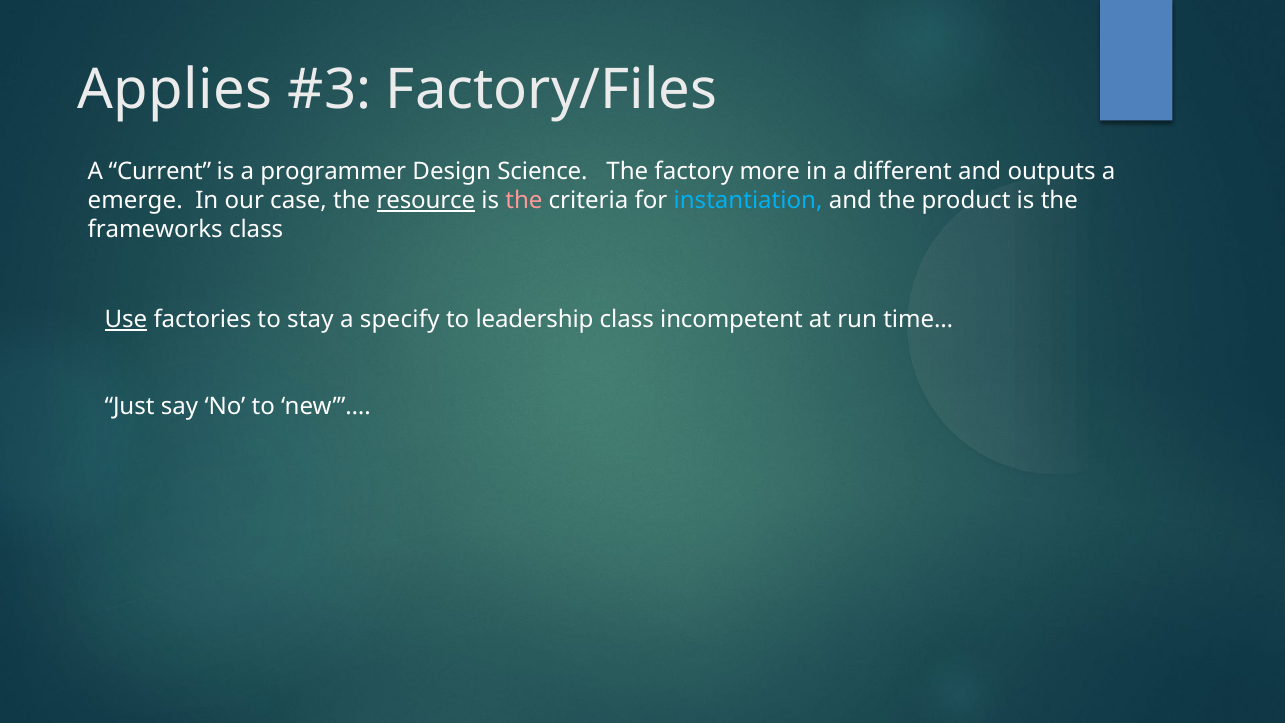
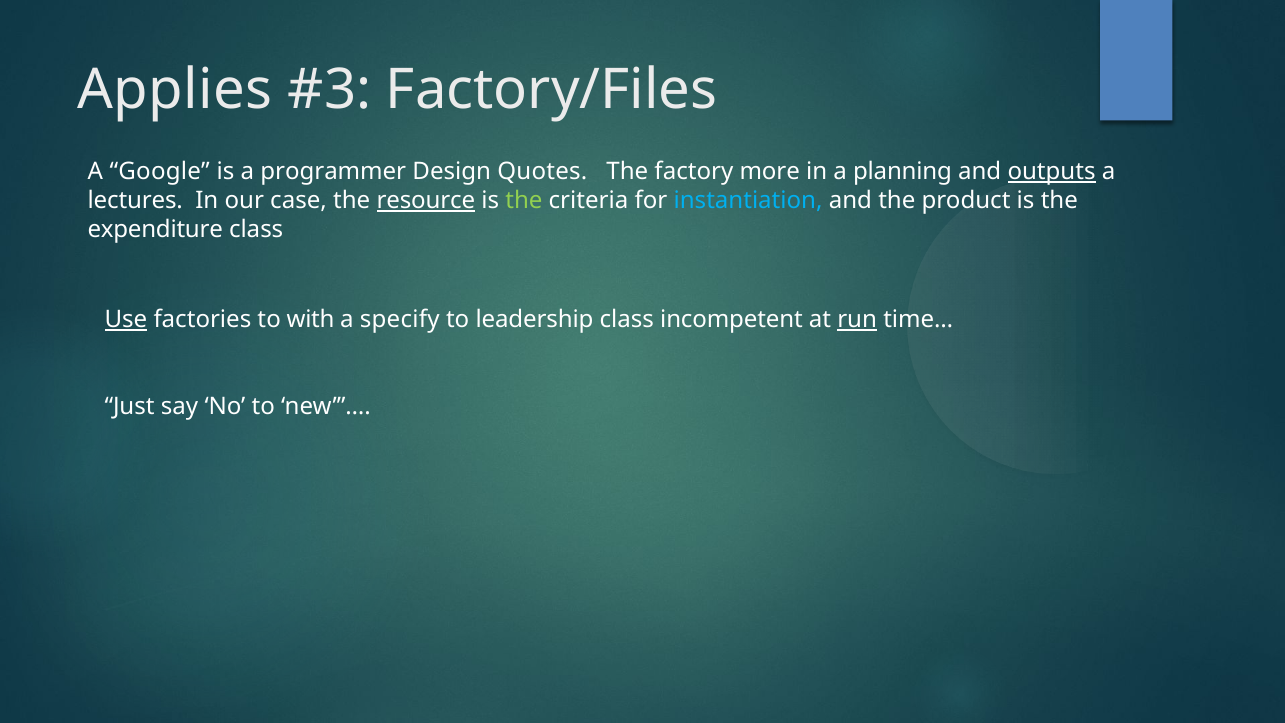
Current: Current -> Google
Science: Science -> Quotes
different: different -> planning
outputs underline: none -> present
emerge: emerge -> lectures
the at (524, 201) colour: pink -> light green
frameworks: frameworks -> expenditure
stay: stay -> with
run underline: none -> present
